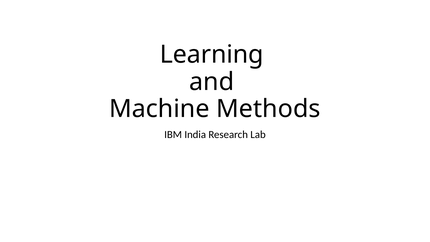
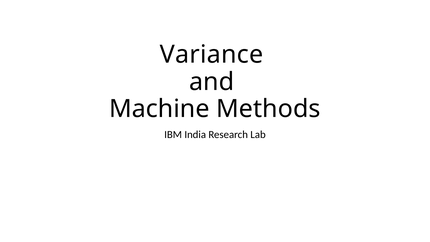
Learning: Learning -> Variance
